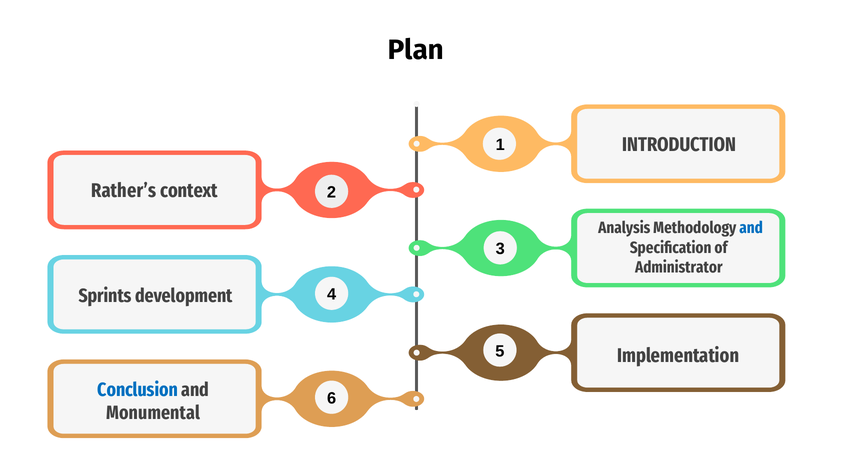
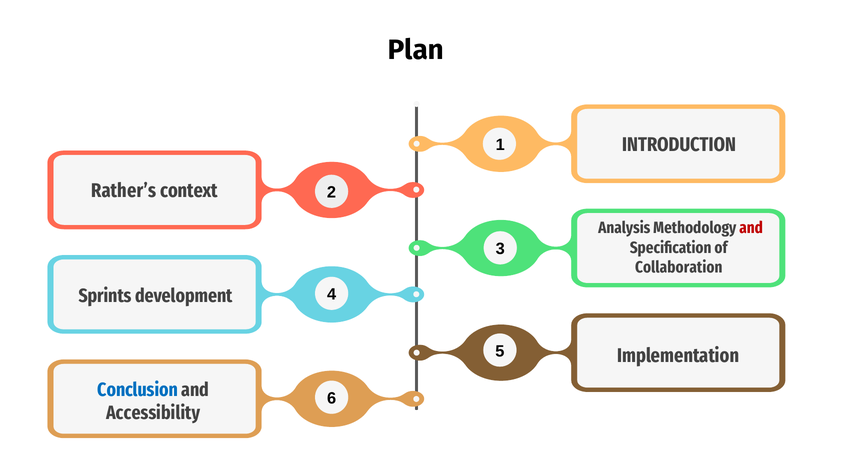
and at (751, 228) colour: blue -> red
Administrator: Administrator -> Collaboration
Monumental: Monumental -> Accessibility
